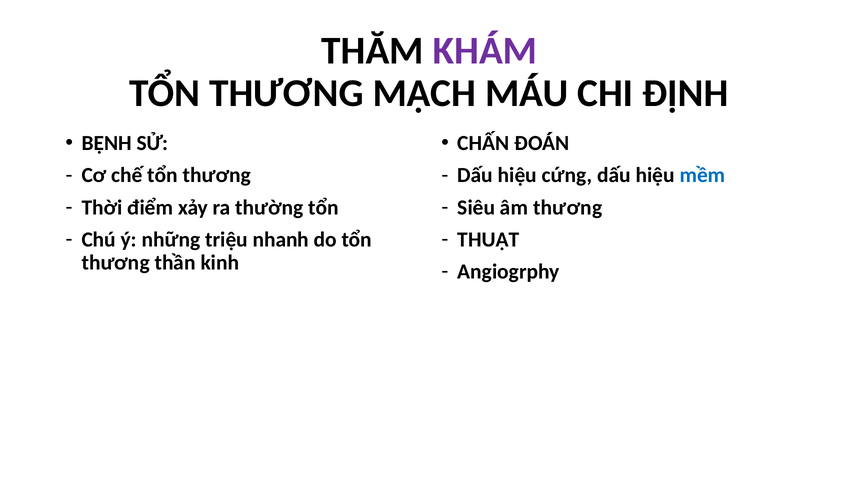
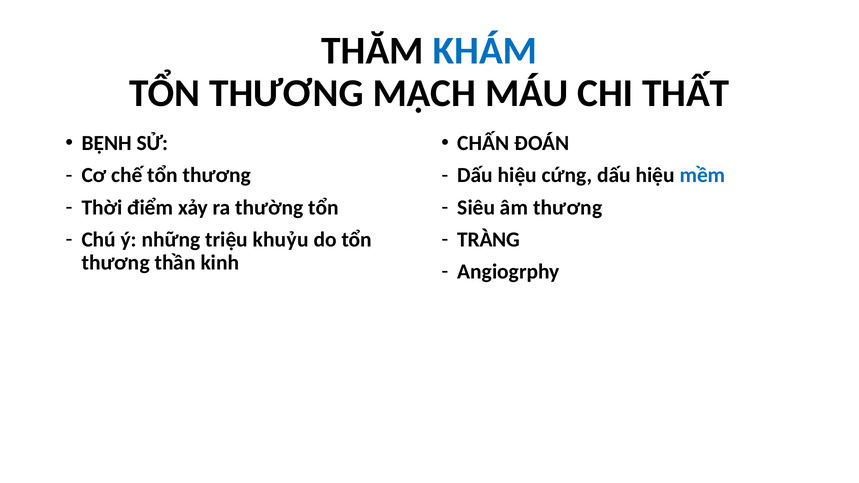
KHÁM colour: purple -> blue
ĐỊNH: ĐỊNH -> THẤT
nhanh: nhanh -> khuỷu
THUẬT: THUẬT -> TRÀNG
